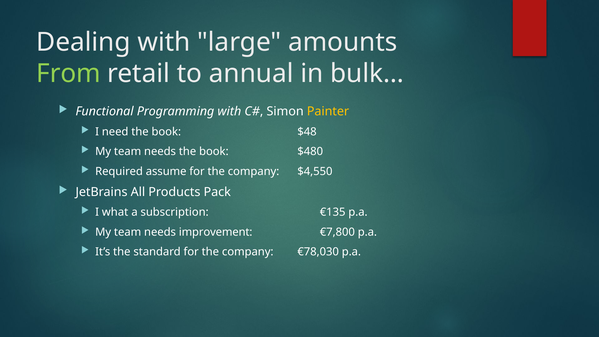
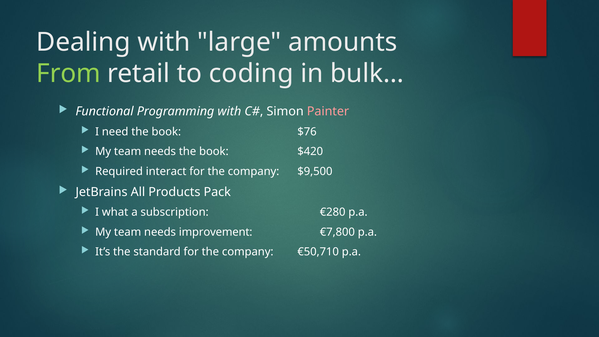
annual: annual -> coding
Painter colour: yellow -> pink
$48: $48 -> $76
$480: $480 -> $420
assume: assume -> interact
$4,550: $4,550 -> $9,500
€135: €135 -> €280
€78,030: €78,030 -> €50,710
